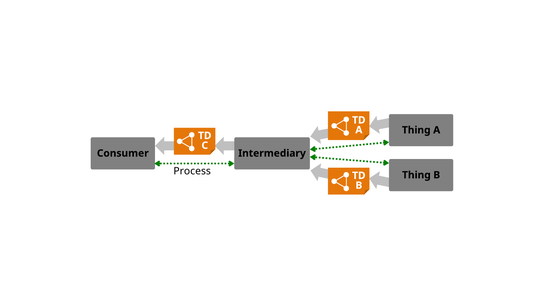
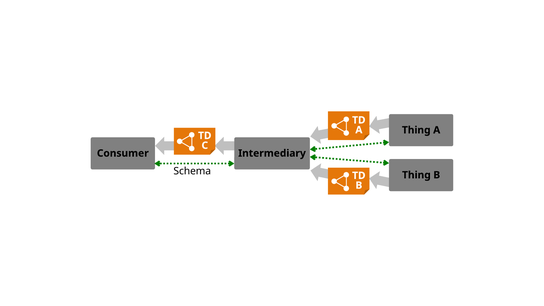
Process: Process -> Schema
